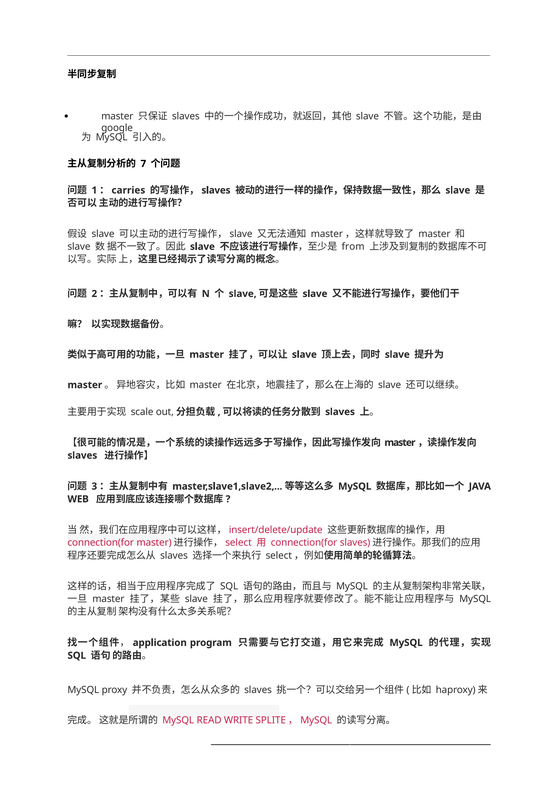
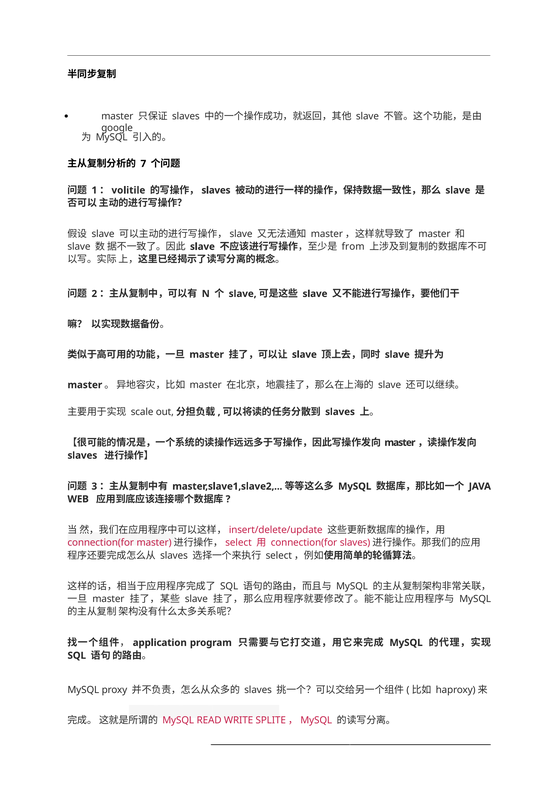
carries: carries -> volitile
